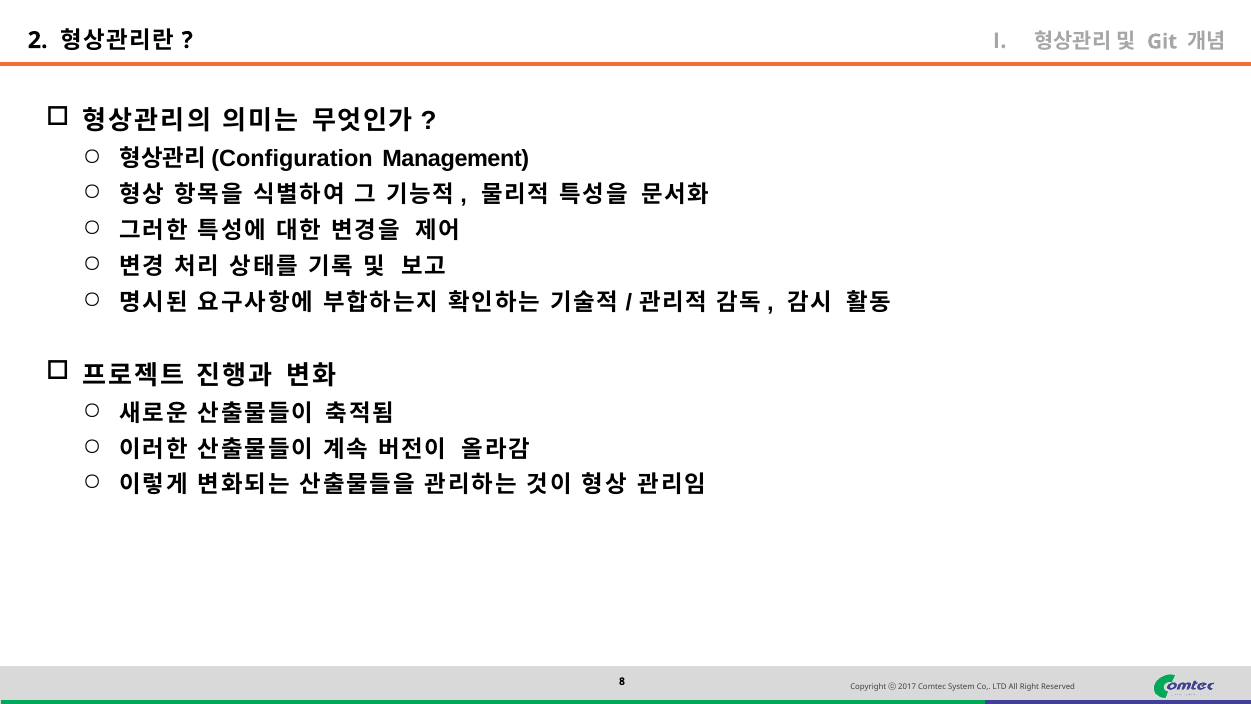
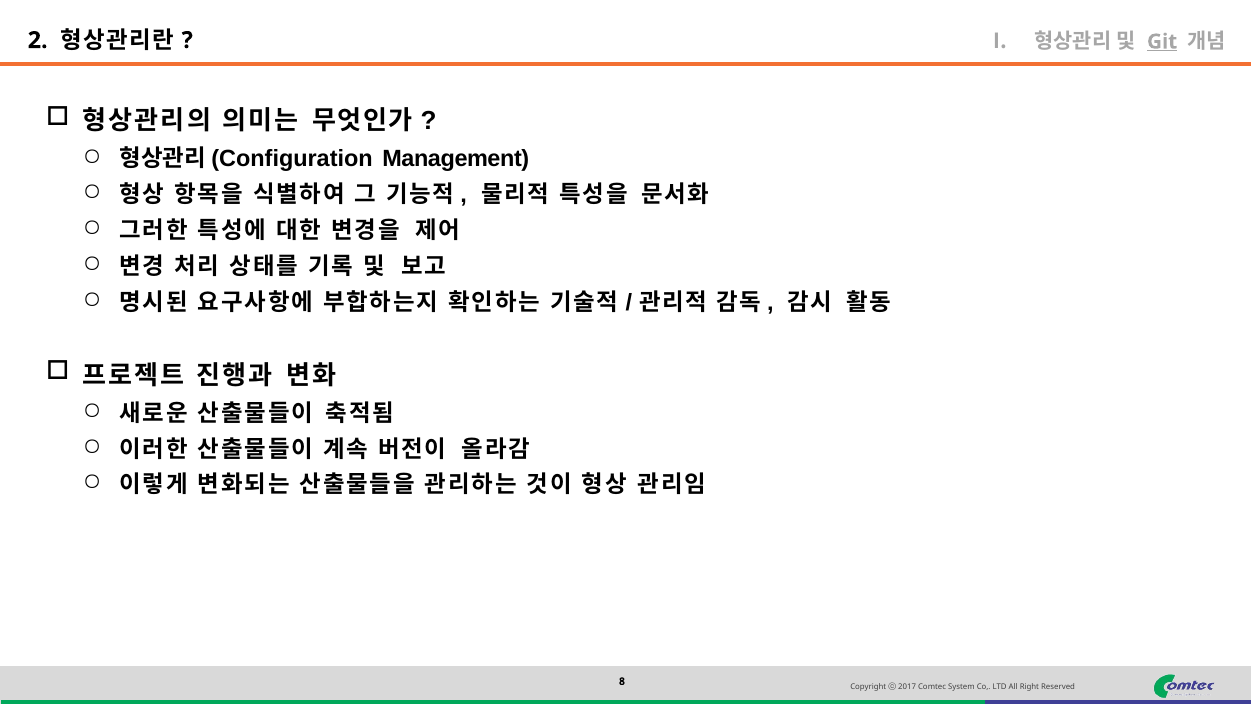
Git underline: none -> present
